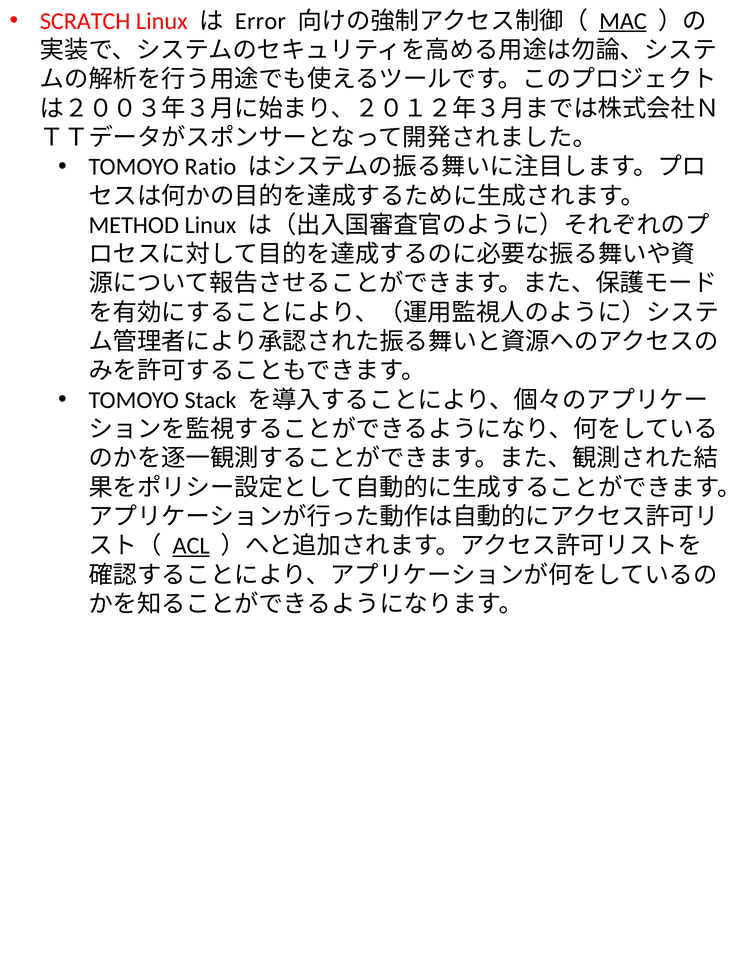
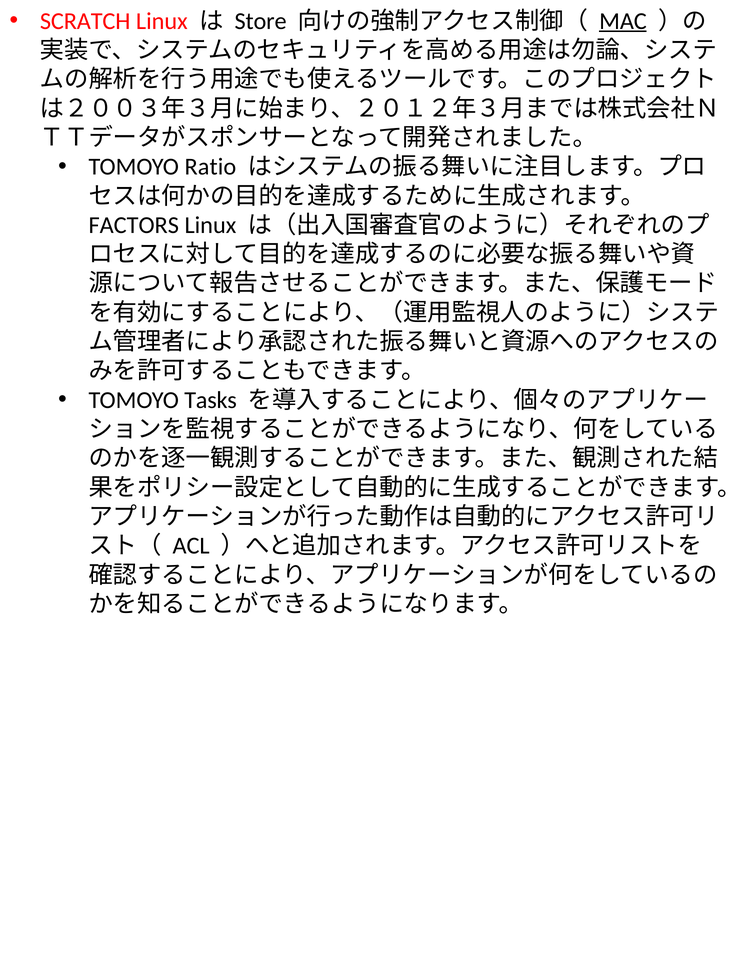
Error: Error -> Store
METHOD: METHOD -> FACTORS
Stack: Stack -> Tasks
ACL underline: present -> none
